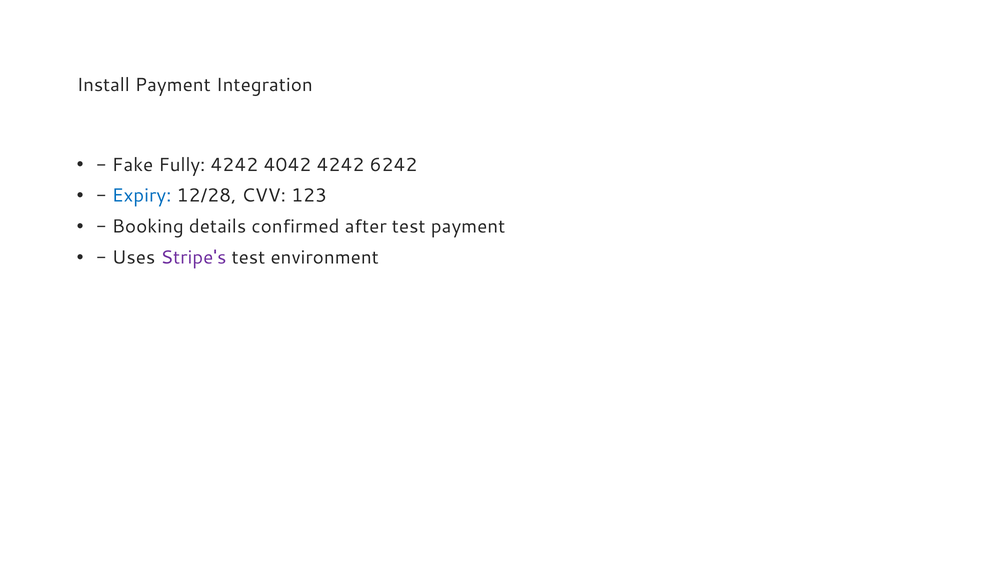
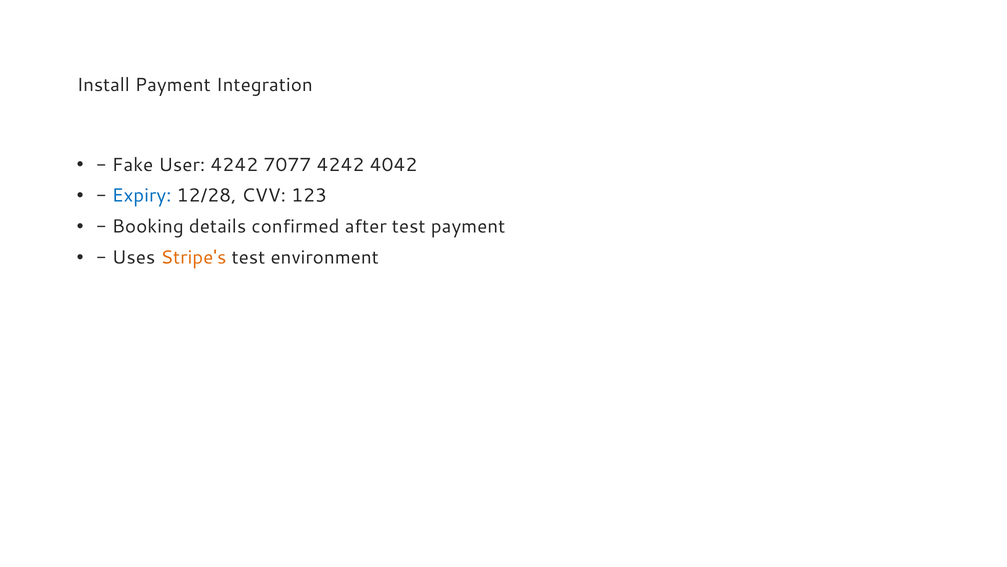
Fully: Fully -> User
4042: 4042 -> 7077
6242: 6242 -> 4042
Stripe's colour: purple -> orange
